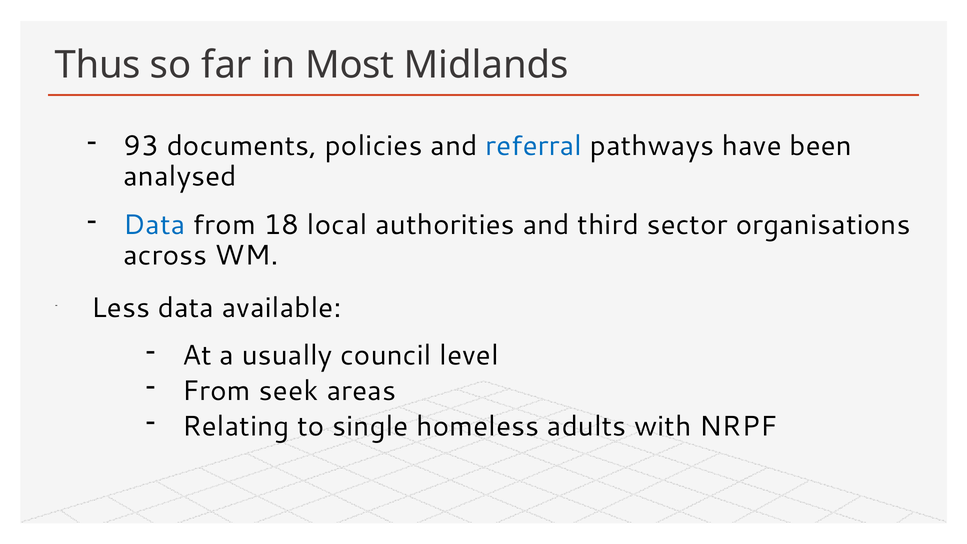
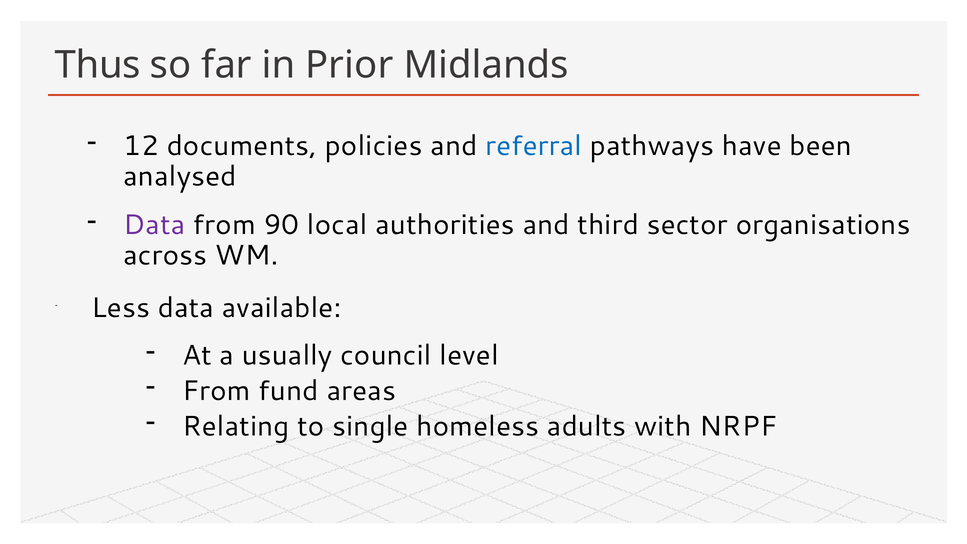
Most: Most -> Prior
93: 93 -> 12
Data at (154, 225) colour: blue -> purple
18: 18 -> 90
seek: seek -> fund
